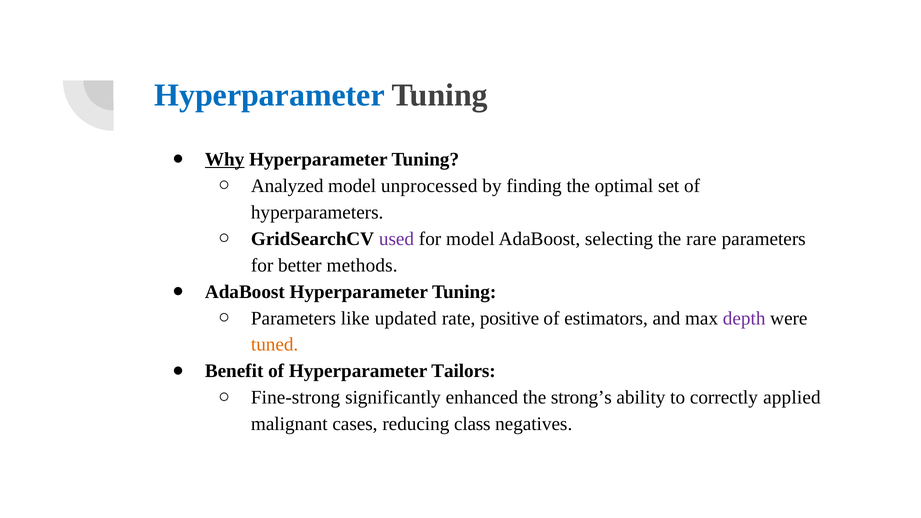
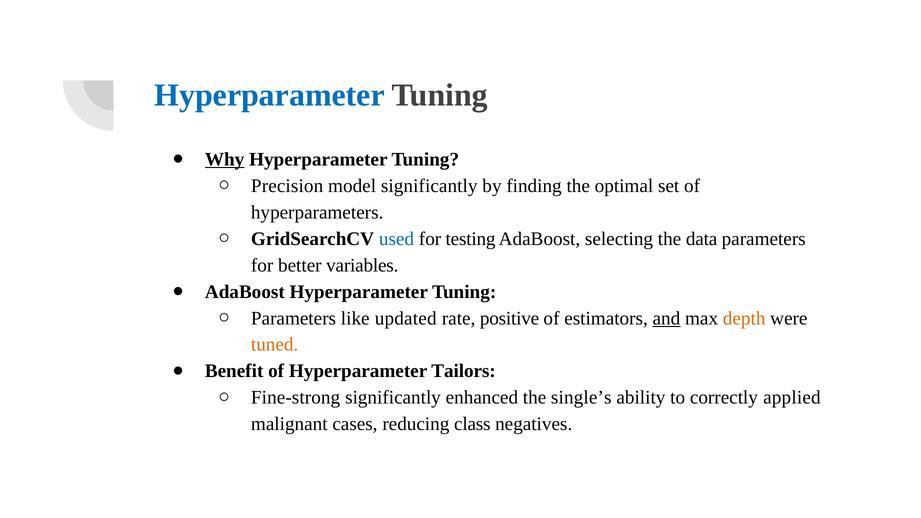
Analyzed: Analyzed -> Precision
model unprocessed: unprocessed -> significantly
used colour: purple -> blue
for model: model -> testing
rare: rare -> data
methods: methods -> variables
and underline: none -> present
depth colour: purple -> orange
strong’s: strong’s -> single’s
